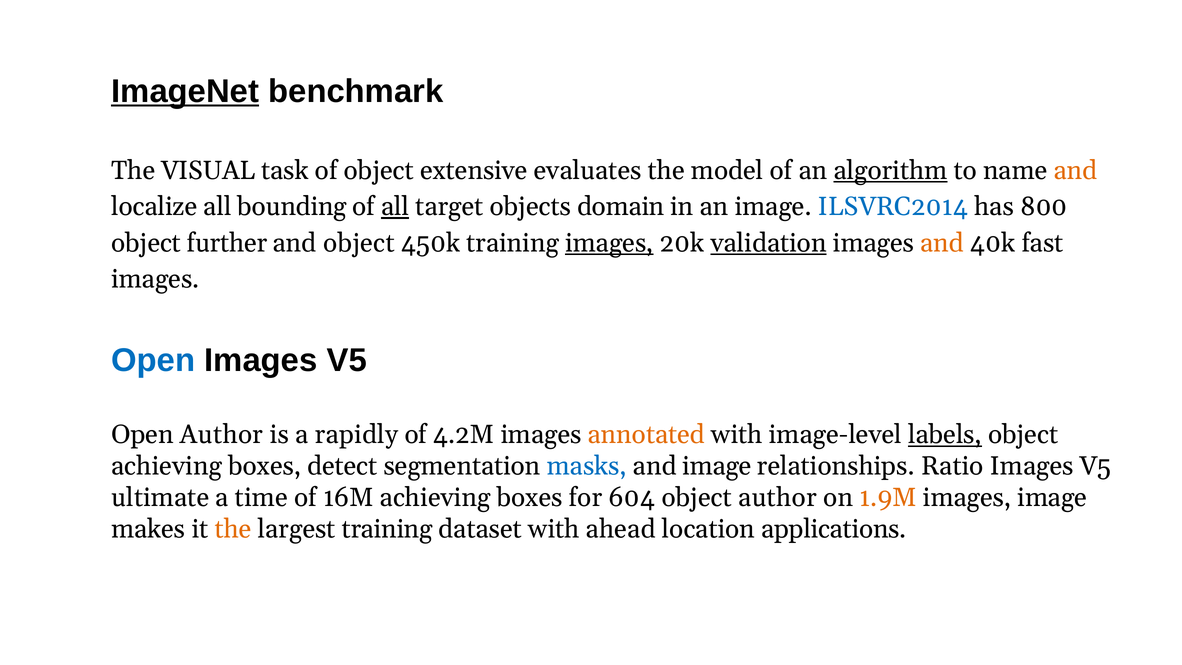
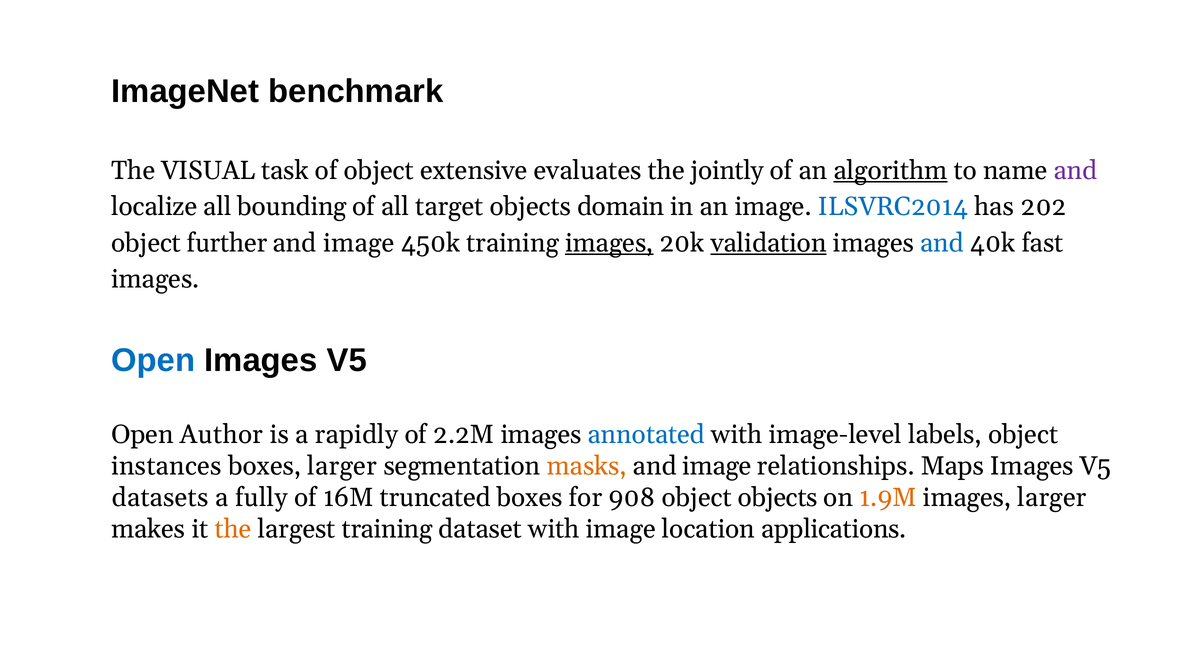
ImageNet underline: present -> none
model: model -> jointly
and at (1076, 170) colour: orange -> purple
all at (395, 207) underline: present -> none
800: 800 -> 202
object at (359, 243): object -> image
and at (942, 243) colour: orange -> blue
4.2M: 4.2M -> 2.2M
annotated colour: orange -> blue
labels underline: present -> none
achieving at (167, 466): achieving -> instances
boxes detect: detect -> larger
masks colour: blue -> orange
Ratio: Ratio -> Maps
ultimate: ultimate -> datasets
time: time -> fully
16M achieving: achieving -> truncated
604: 604 -> 908
object author: author -> objects
images image: image -> larger
with ahead: ahead -> image
